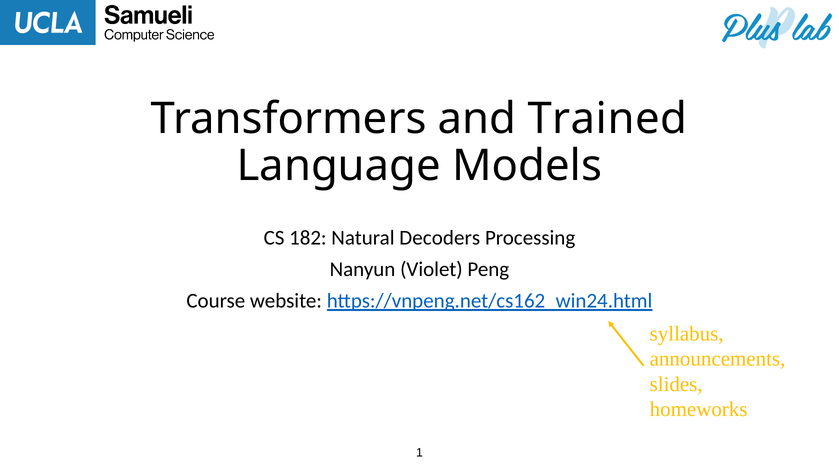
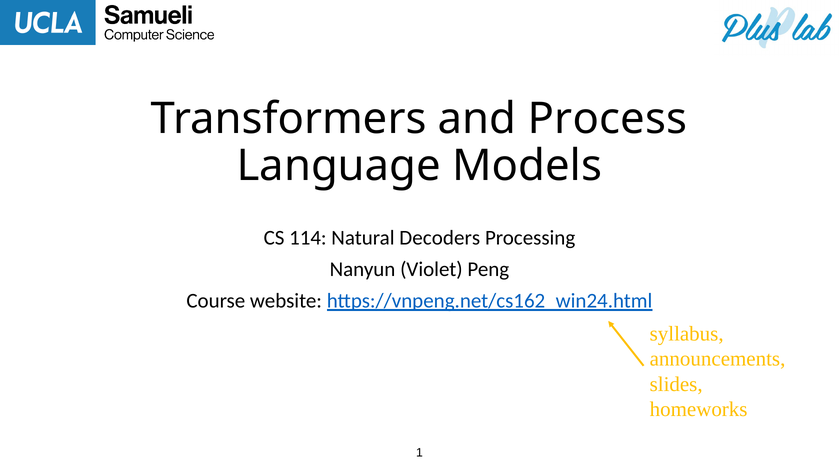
Trained: Trained -> Process
182: 182 -> 114
